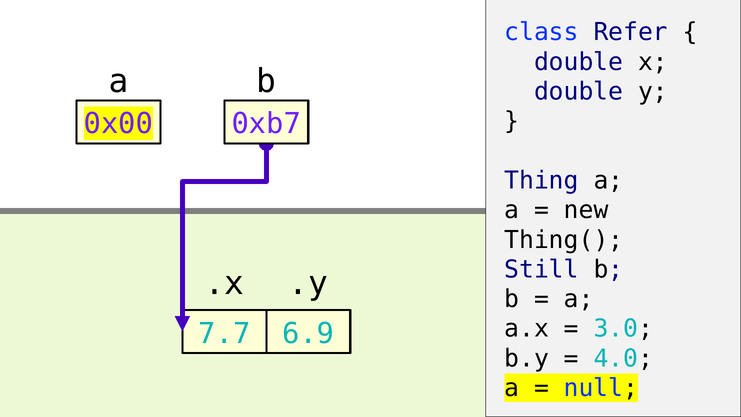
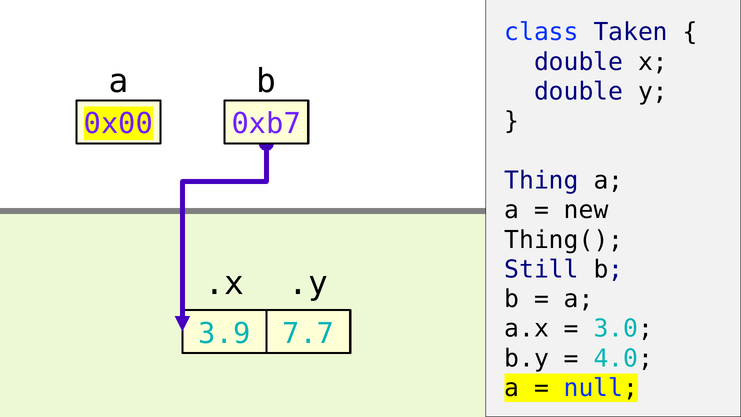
Refer: Refer -> Taken
7.7: 7.7 -> 3.9
6.9: 6.9 -> 7.7
